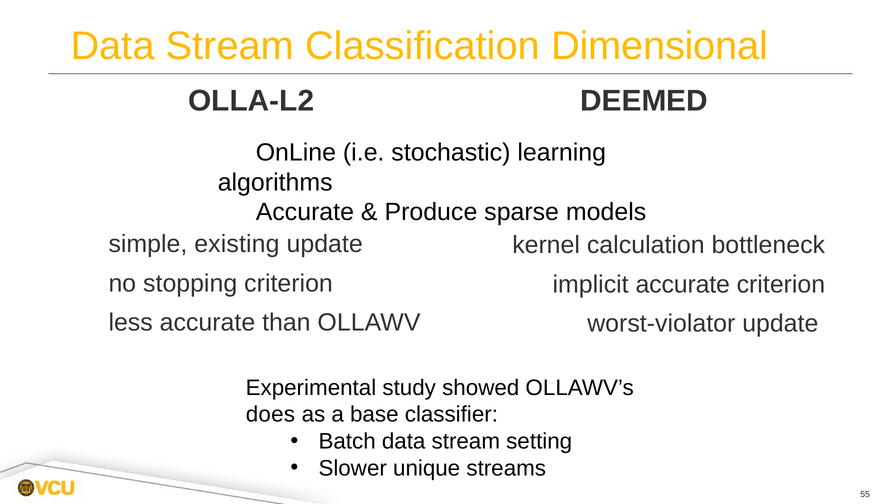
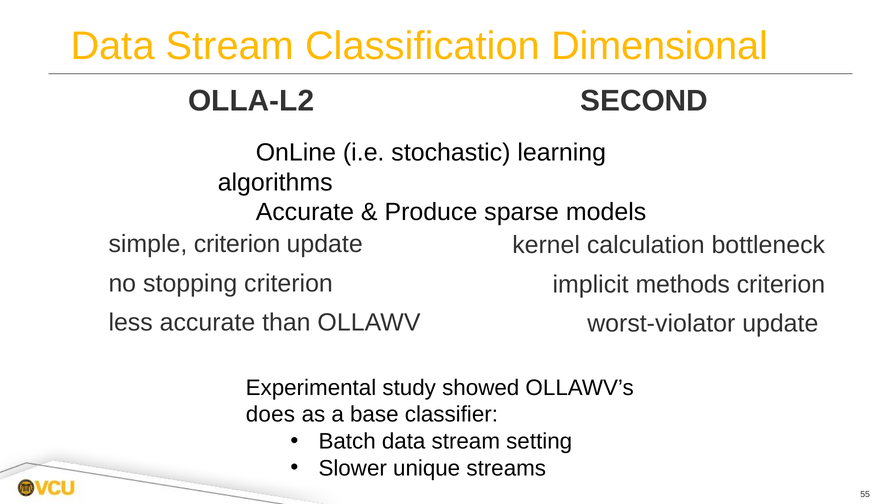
DEEMED: DEEMED -> SECOND
simple existing: existing -> criterion
implicit accurate: accurate -> methods
